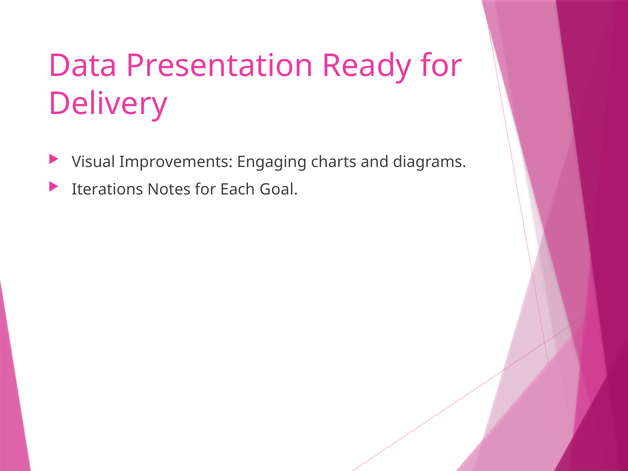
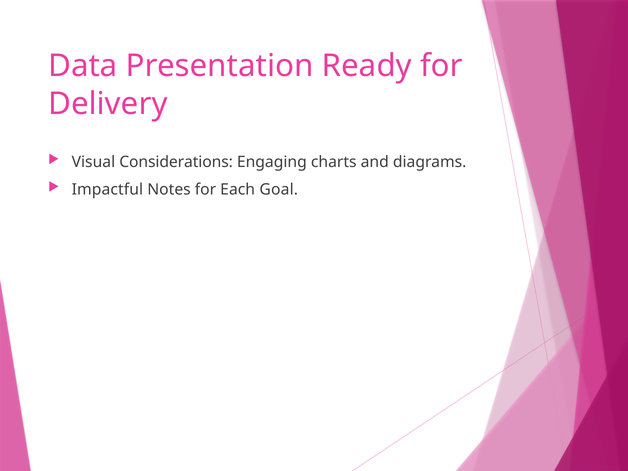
Improvements: Improvements -> Considerations
Iterations: Iterations -> Impactful
